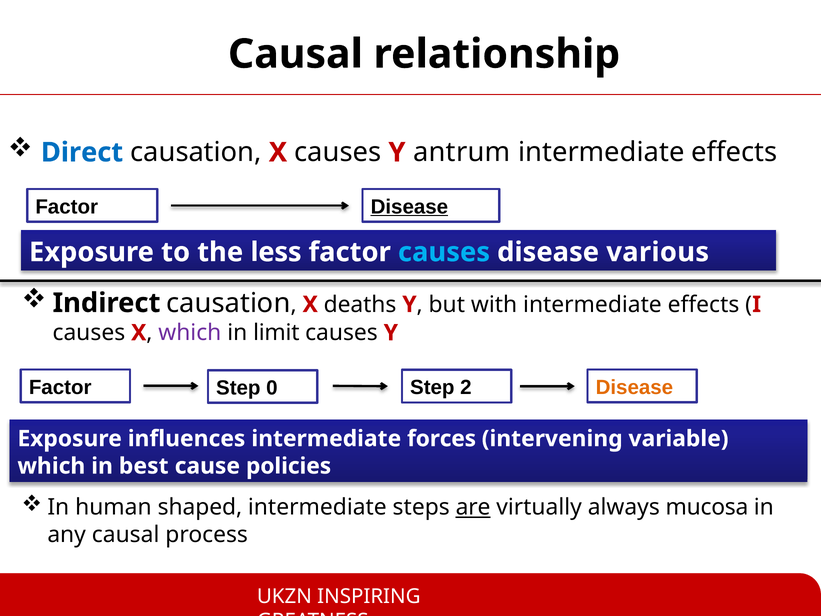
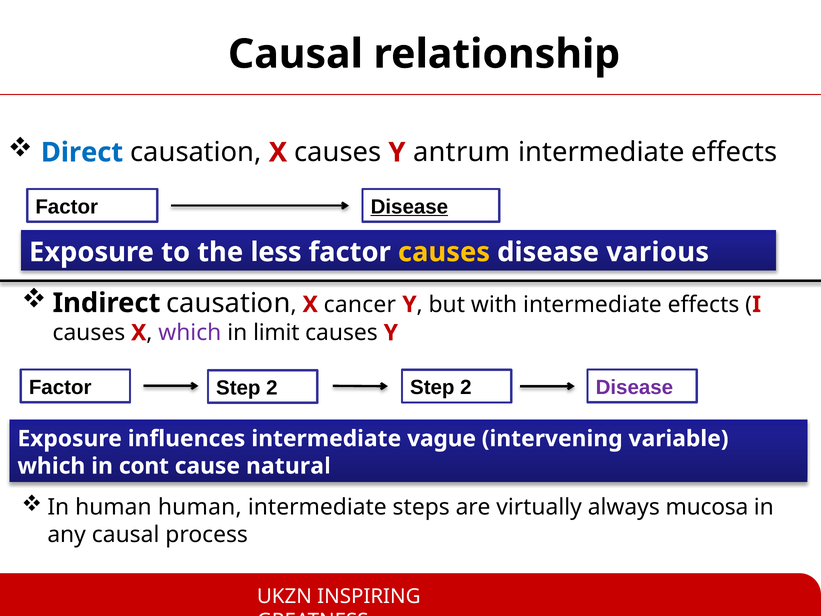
causes at (444, 252) colour: light blue -> yellow
deaths: deaths -> cancer
Disease at (634, 387) colour: orange -> purple
0 at (272, 388): 0 -> 2
forces: forces -> vague
best: best -> cont
policies: policies -> natural
human shaped: shaped -> human
are underline: present -> none
